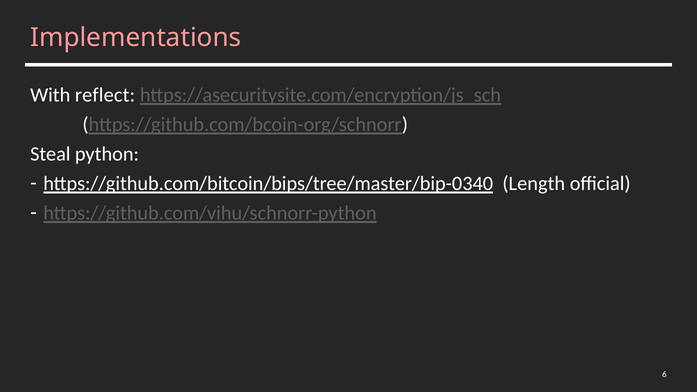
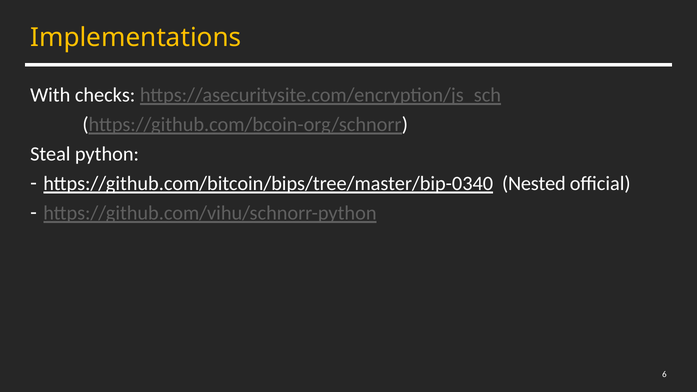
Implementations colour: pink -> yellow
reflect: reflect -> checks
Length: Length -> Nested
